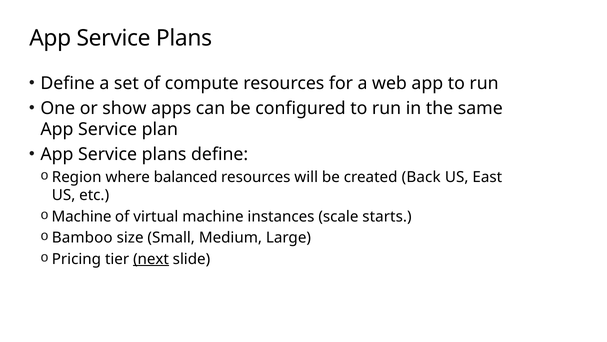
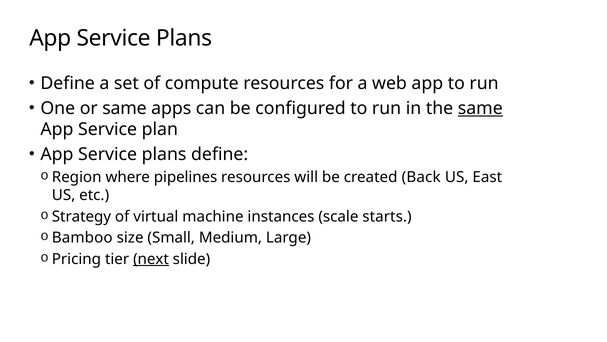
or show: show -> same
same at (480, 108) underline: none -> present
balanced: balanced -> pipelines
Machine at (82, 216): Machine -> Strategy
